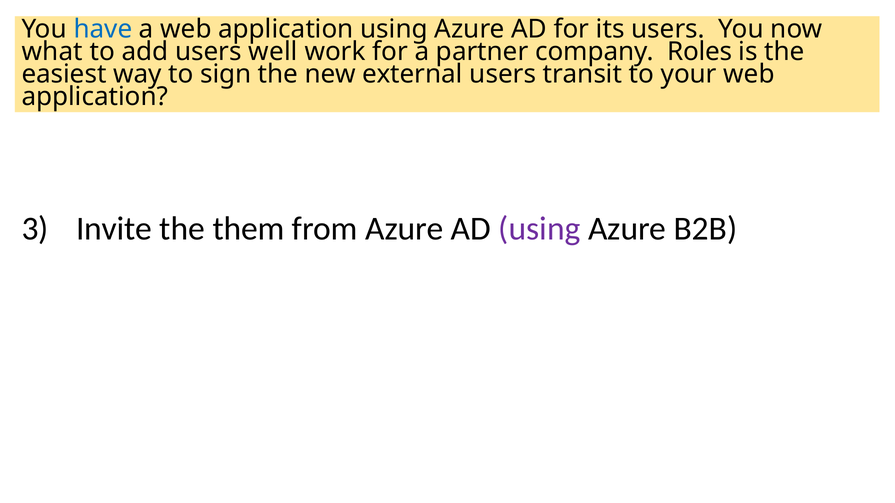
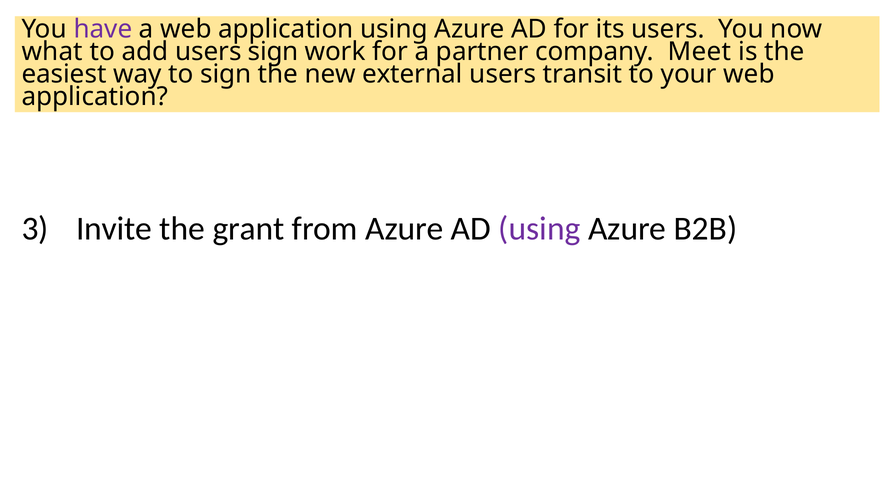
have colour: blue -> purple
users well: well -> sign
Roles: Roles -> Meet
them: them -> grant
